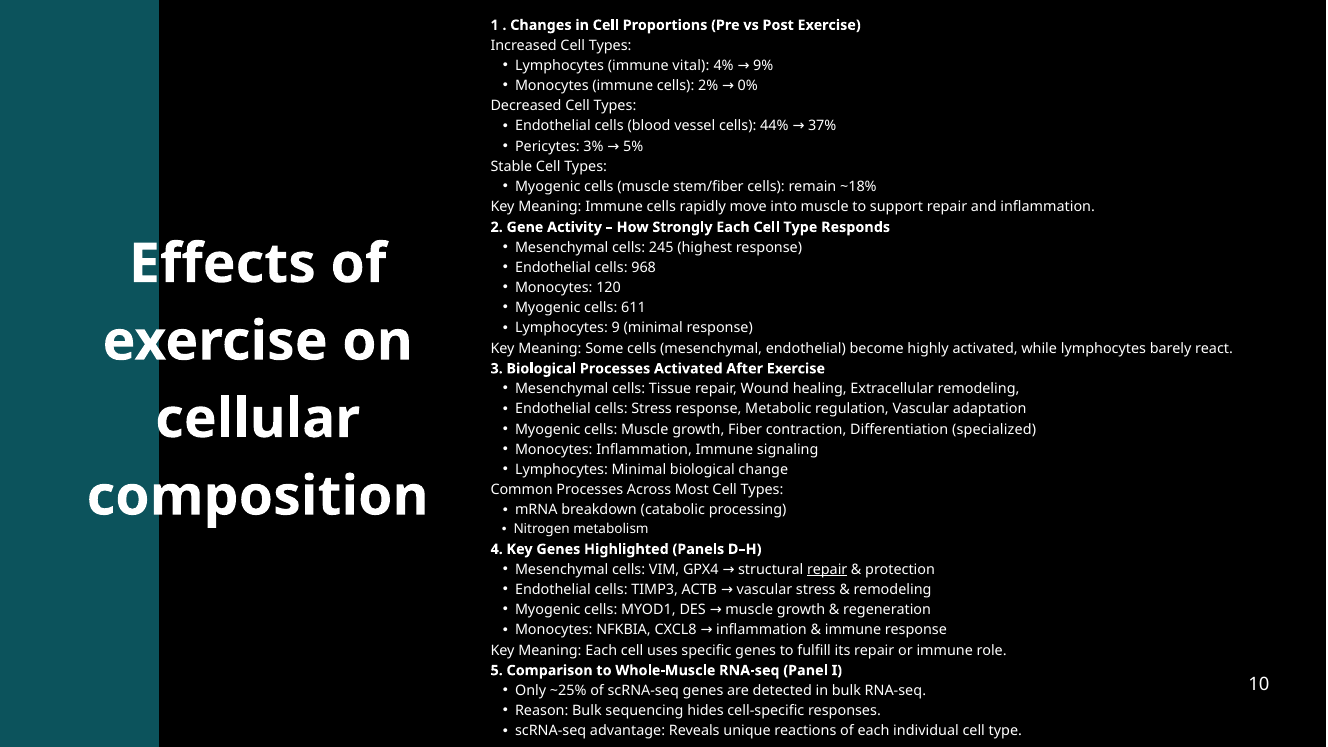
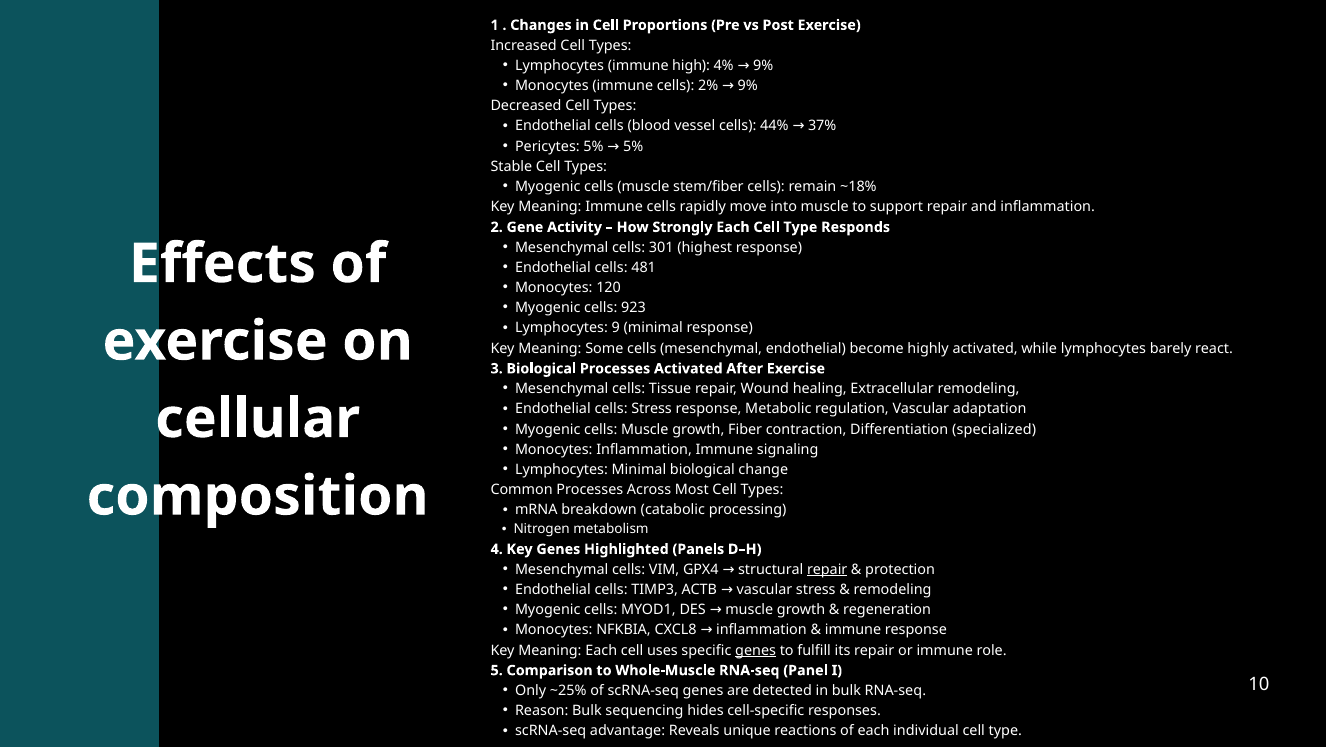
vital: vital -> high
2% 0%: 0% -> 9%
Pericytes 3%: 3% -> 5%
245: 245 -> 301
968: 968 -> 481
611: 611 -> 923
genes at (756, 650) underline: none -> present
